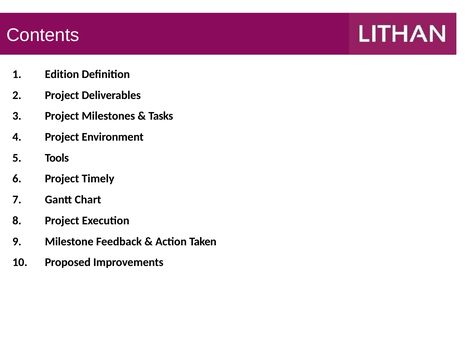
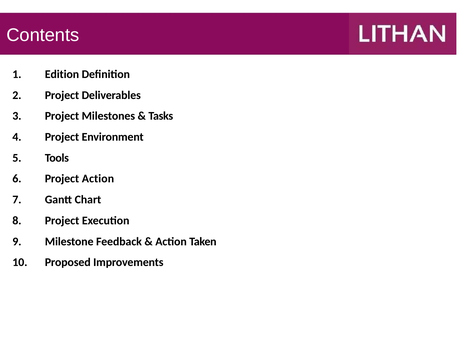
Project Timely: Timely -> Action
